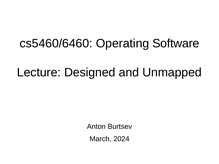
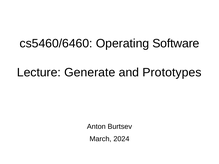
Designed: Designed -> Generate
Unmapped: Unmapped -> Prototypes
